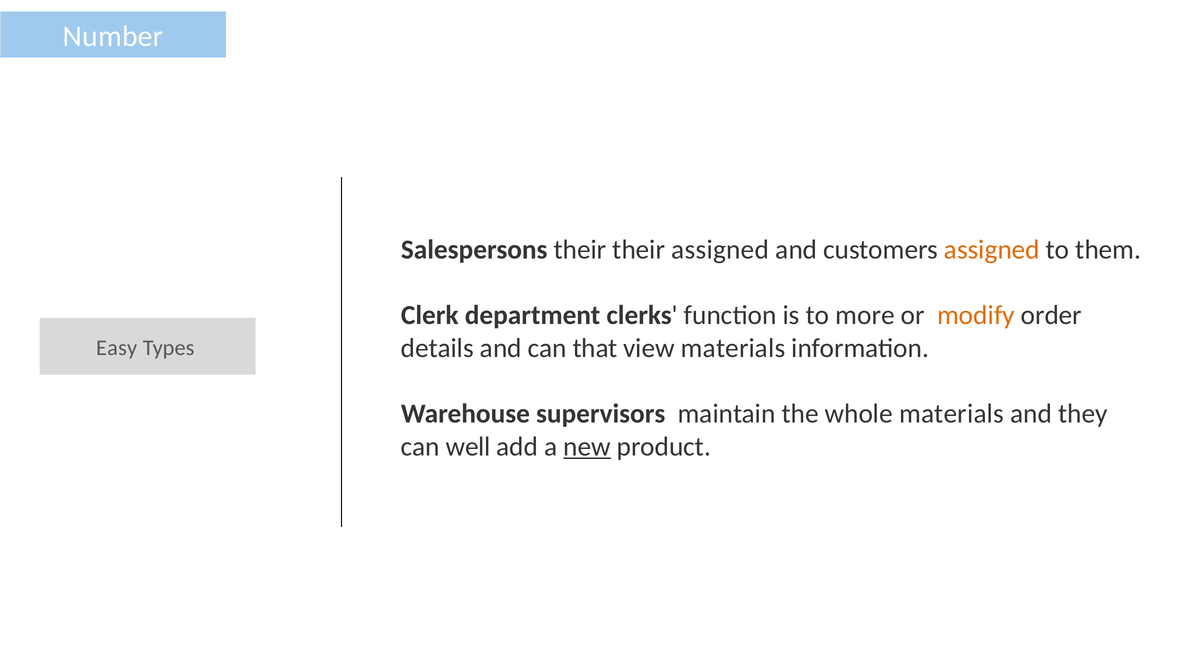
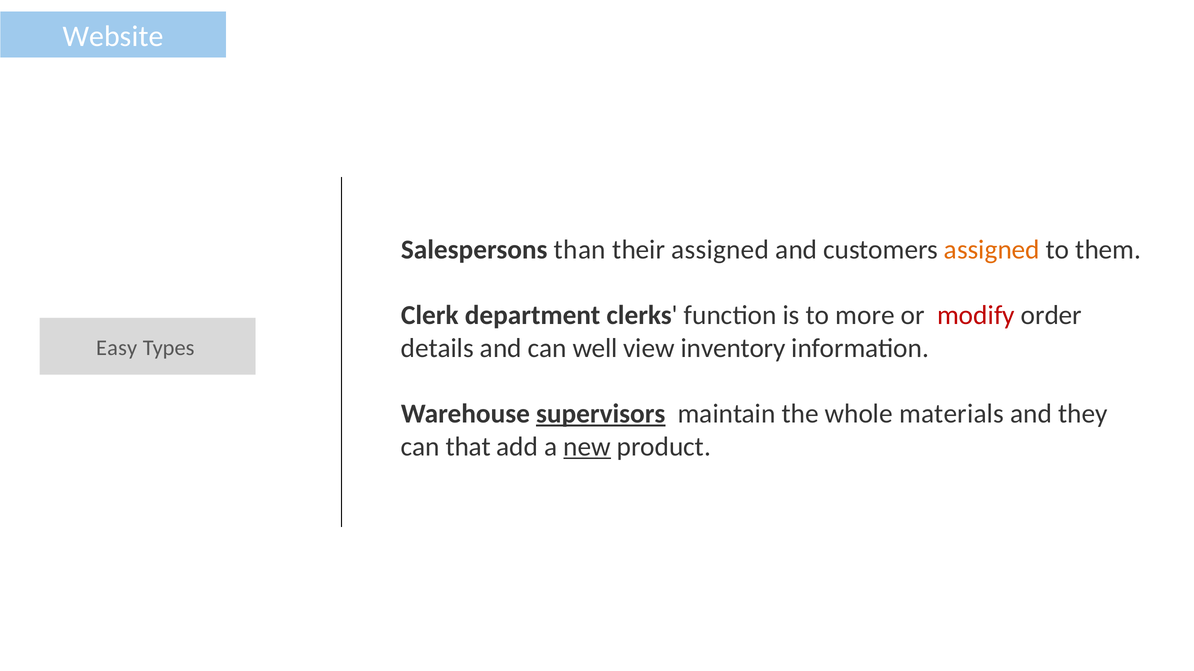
Number: Number -> Website
Salespersons their: their -> than
modify colour: orange -> red
that: that -> well
view materials: materials -> inventory
supervisors underline: none -> present
well: well -> that
